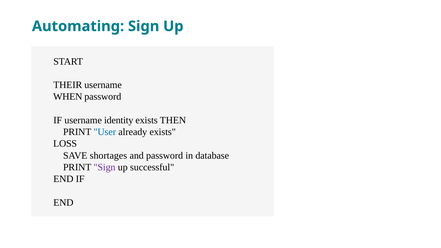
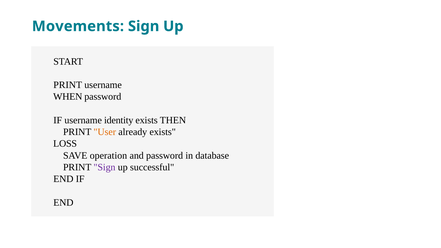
Automating: Automating -> Movements
THEIR at (68, 85): THEIR -> PRINT
User colour: blue -> orange
shortages: shortages -> operation
